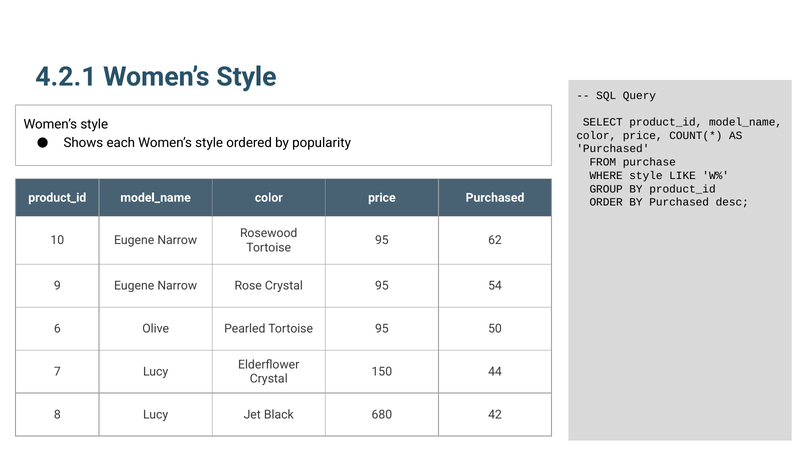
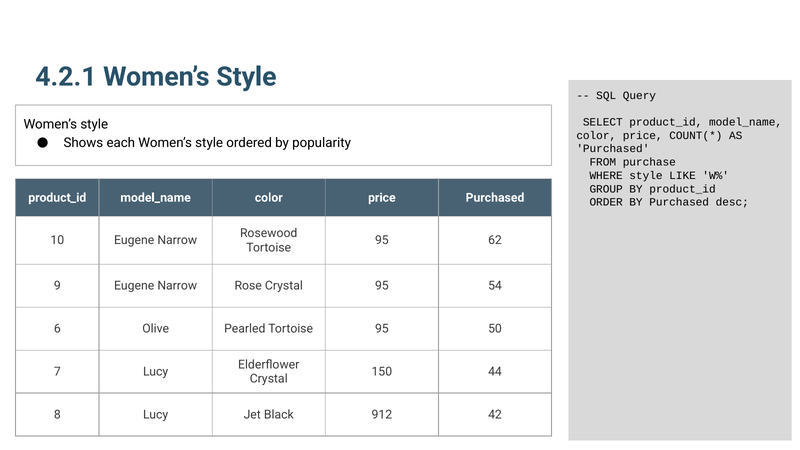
680: 680 -> 912
